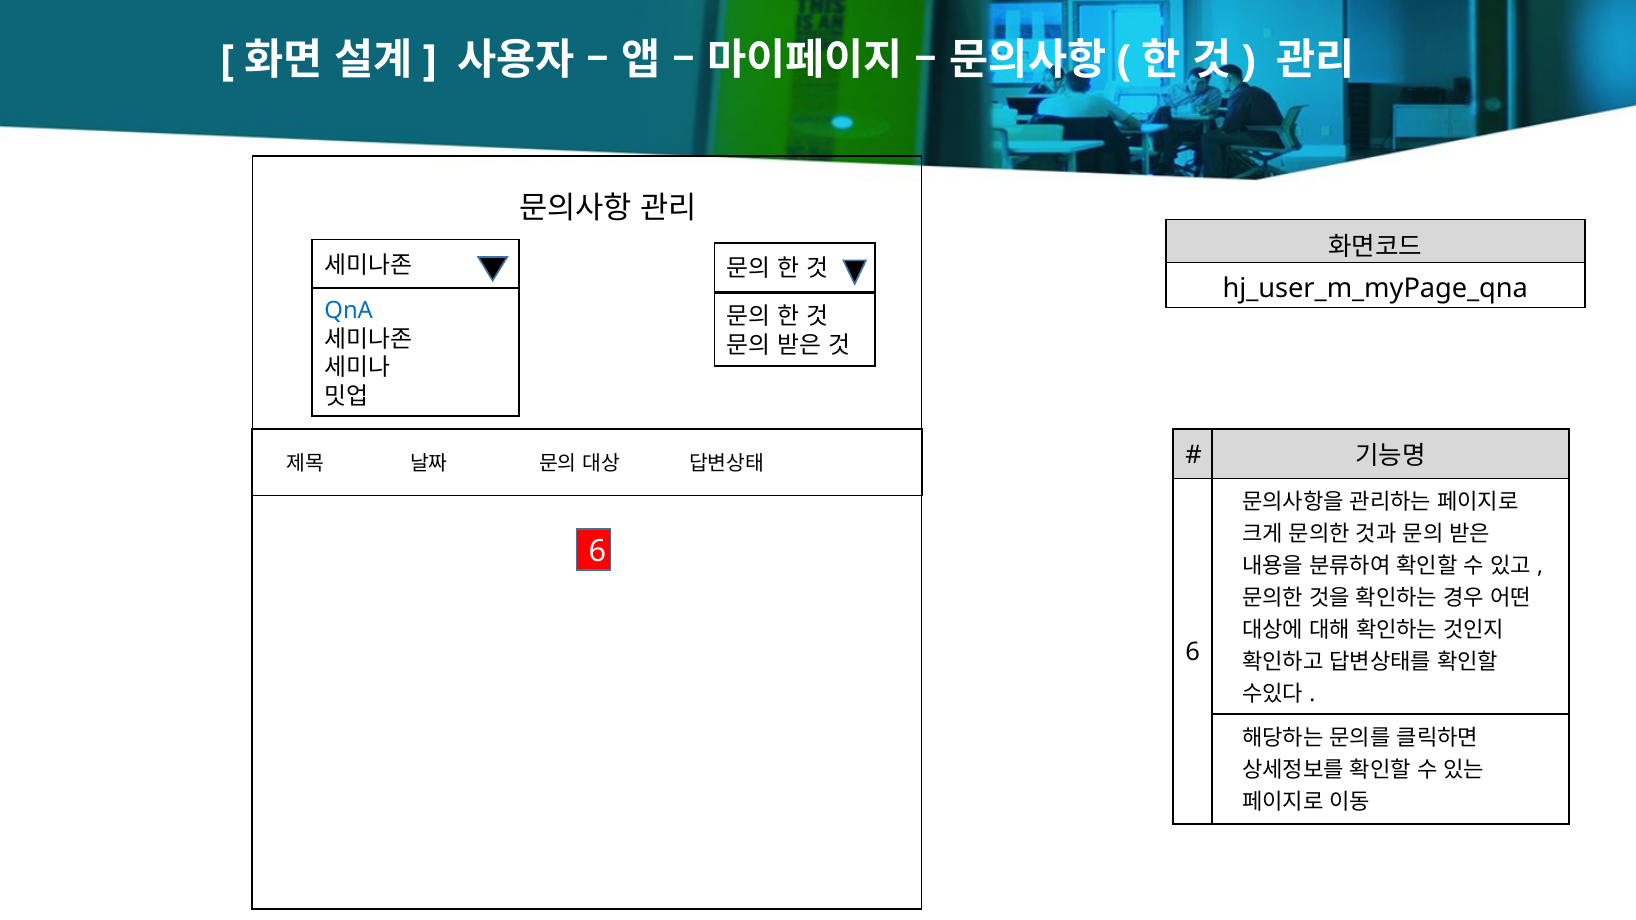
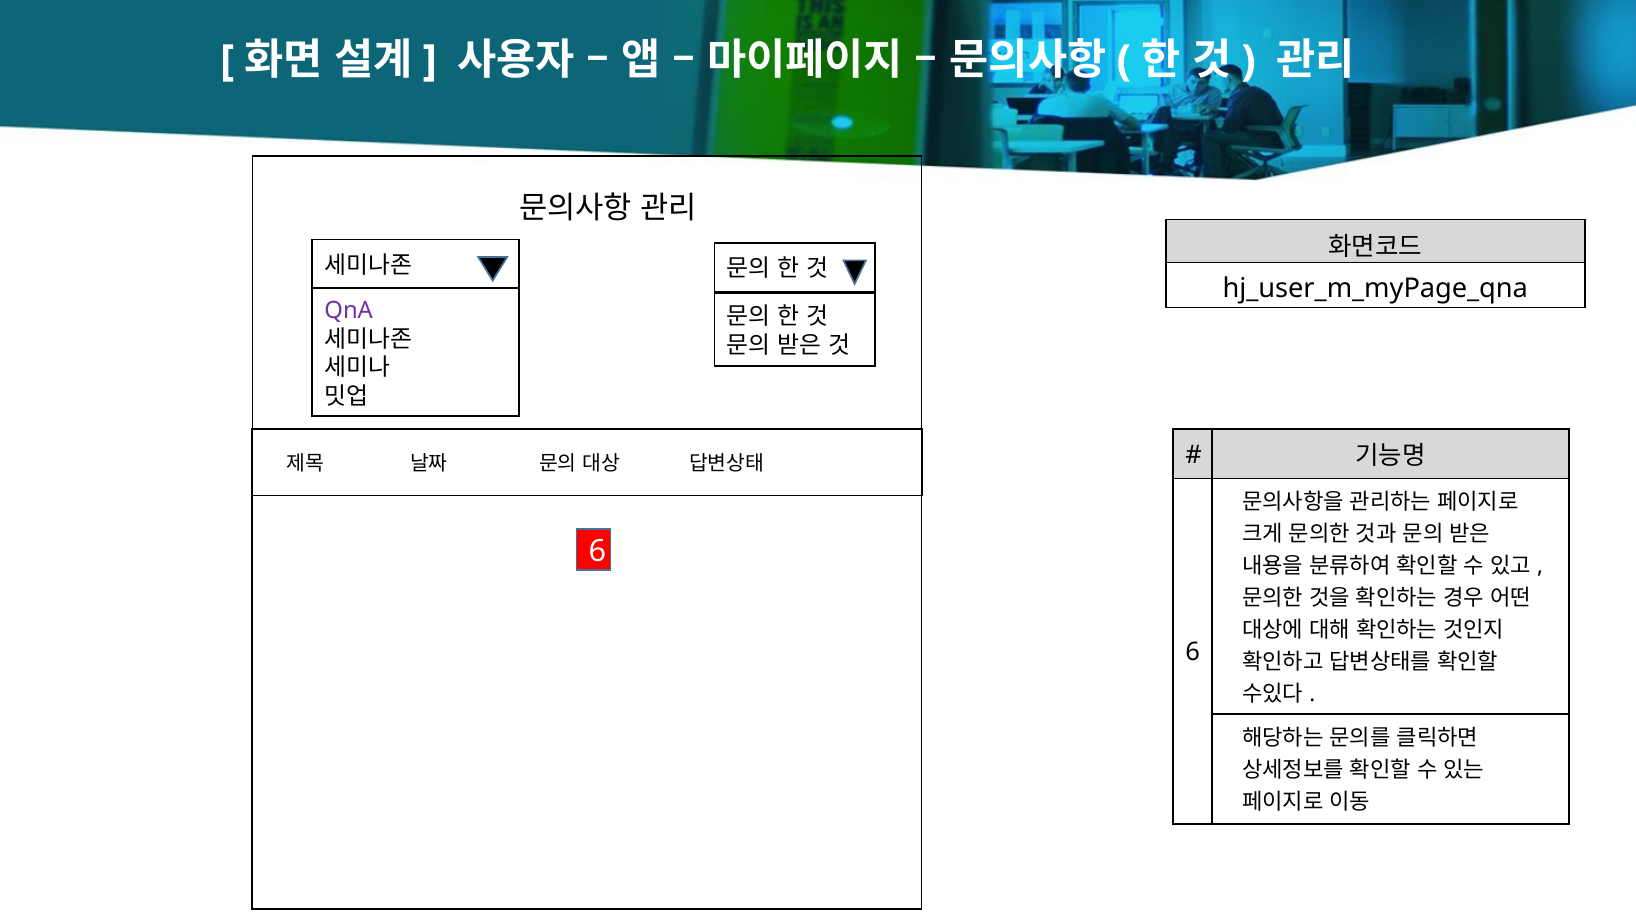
QnA colour: blue -> purple
